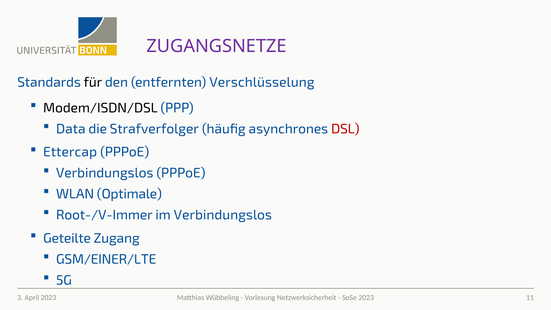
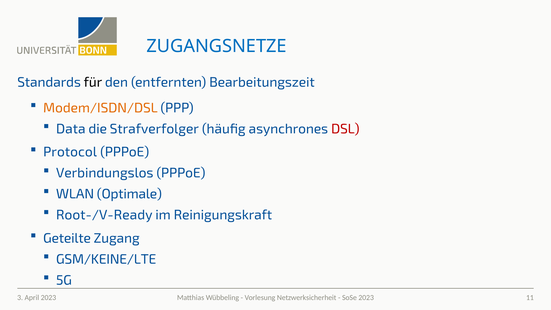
ZUGANGSNETZE colour: purple -> blue
Verschlüsselung: Verschlüsselung -> Bearbeitungszeit
Modem/ISDN/DSL colour: black -> orange
Ettercap: Ettercap -> Protocol
Root-/V-Immer: Root-/V-Immer -> Root-/V-Ready
im Verbindungslos: Verbindungslos -> Reinigungskraft
GSM/EINER/LTE: GSM/EINER/LTE -> GSM/KEINE/LTE
